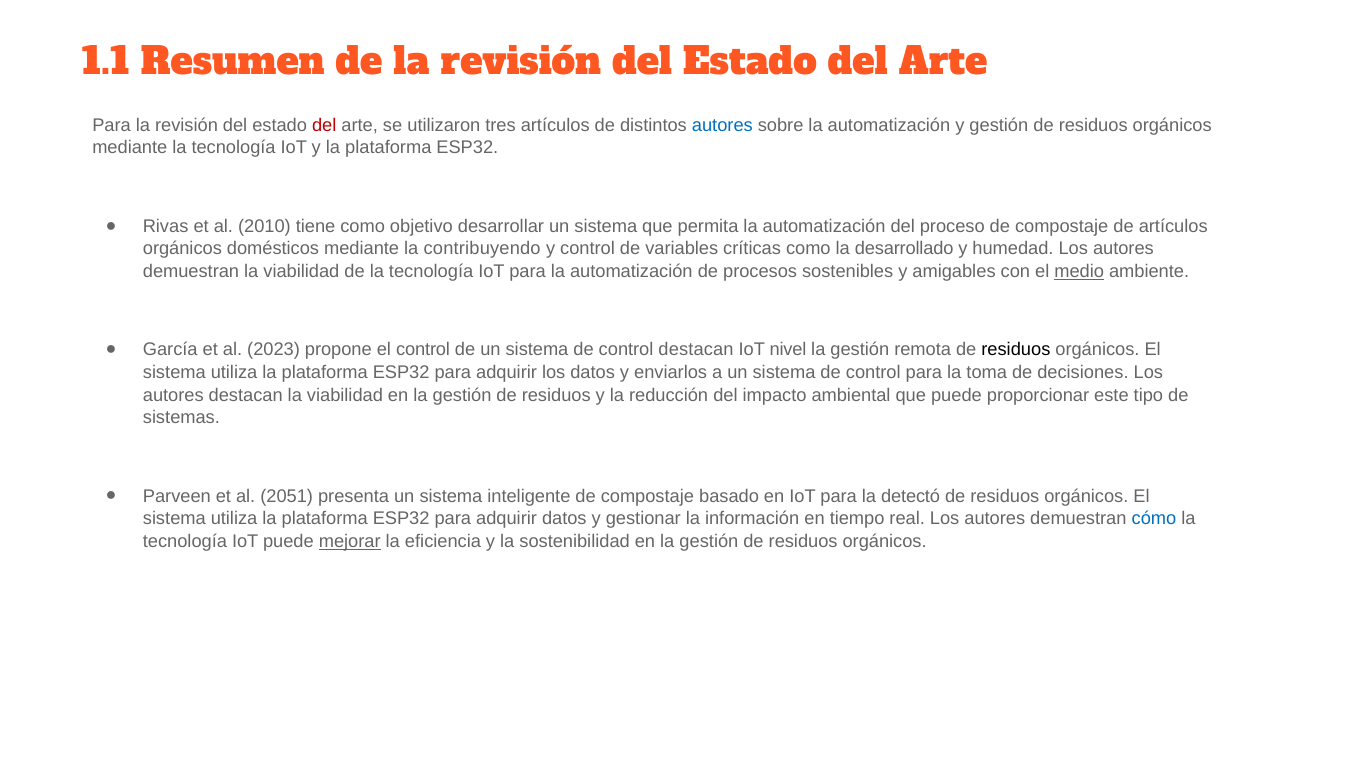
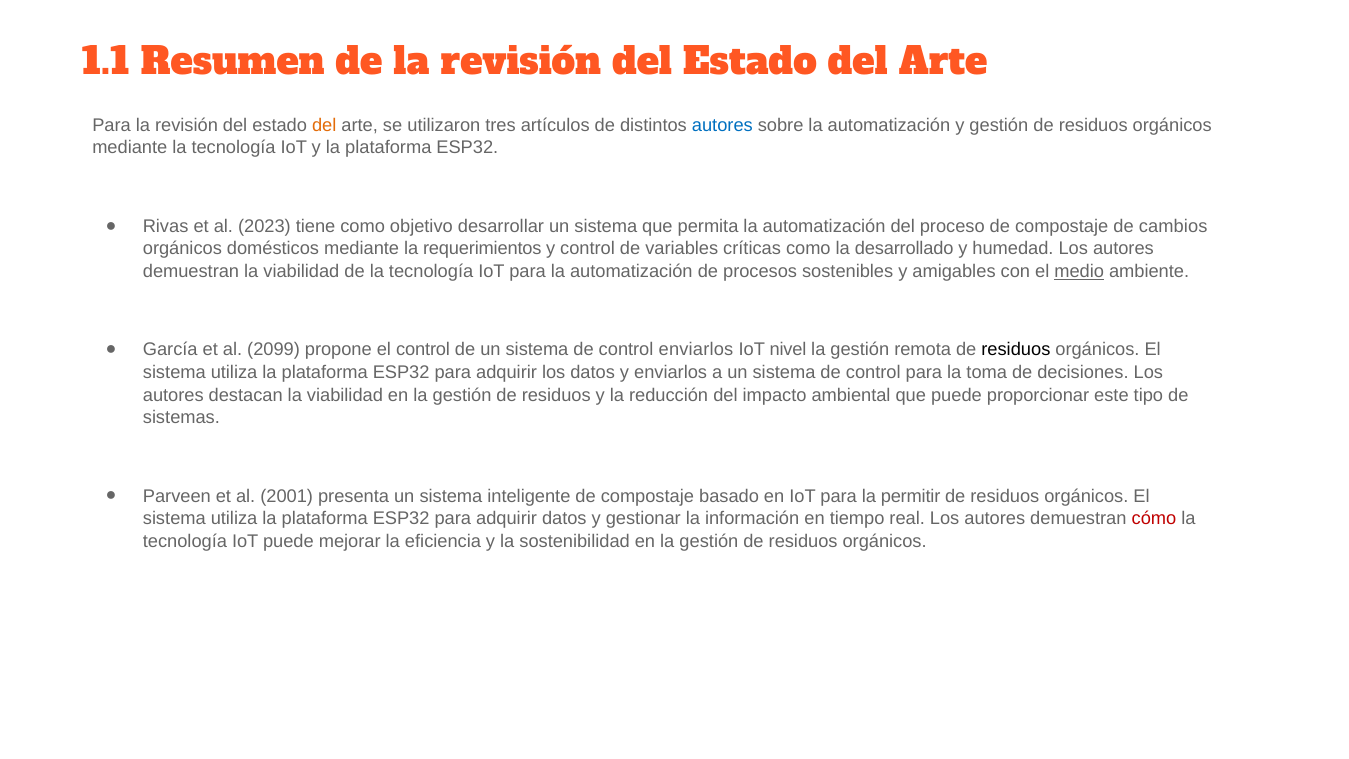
del at (324, 125) colour: red -> orange
2010: 2010 -> 2023
de artículos: artículos -> cambios
contribuyendo: contribuyendo -> requerimientos
2023: 2023 -> 2099
control destacan: destacan -> enviarlos
2051: 2051 -> 2001
detectó: detectó -> permitir
cómo colour: blue -> red
mejorar underline: present -> none
